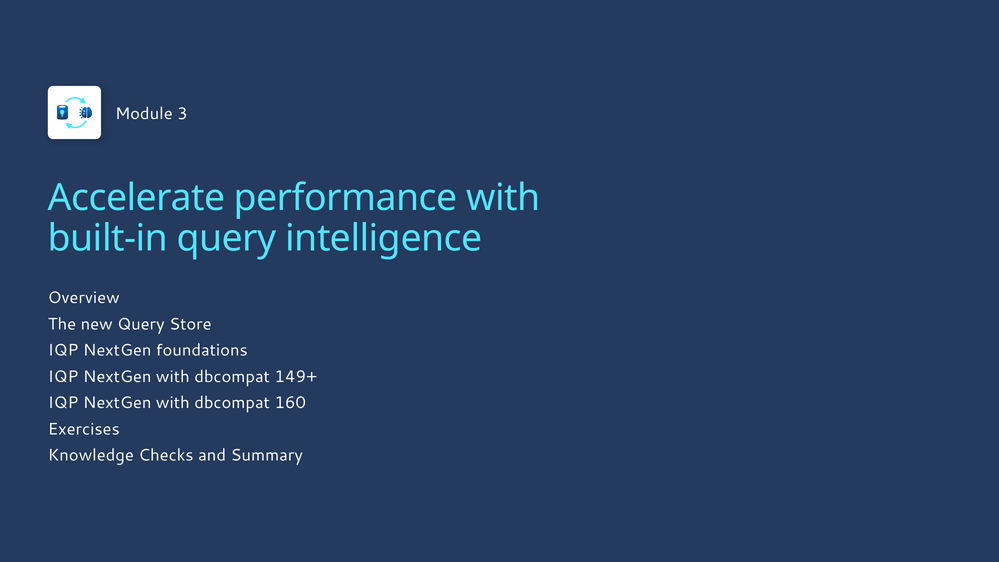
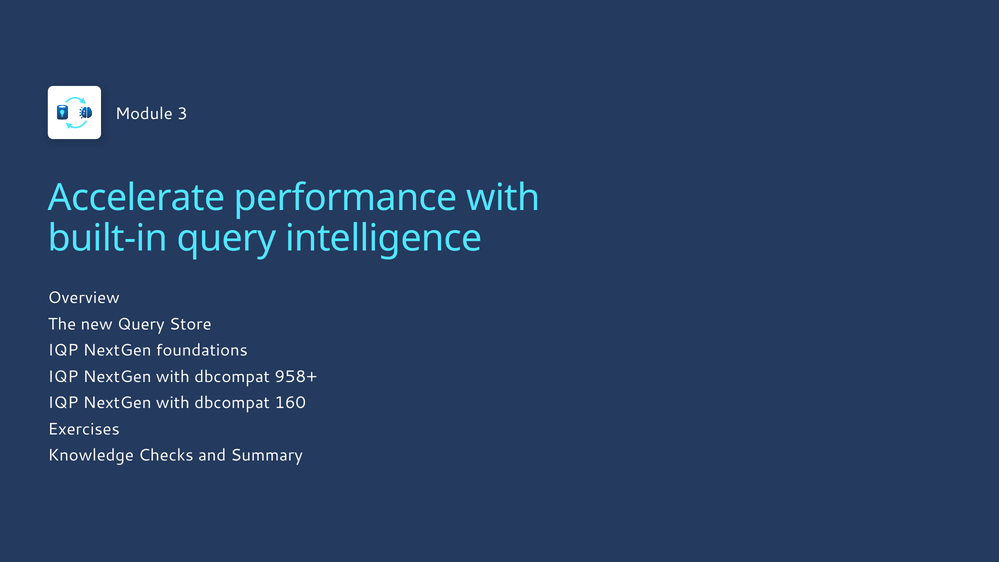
149+: 149+ -> 958+
